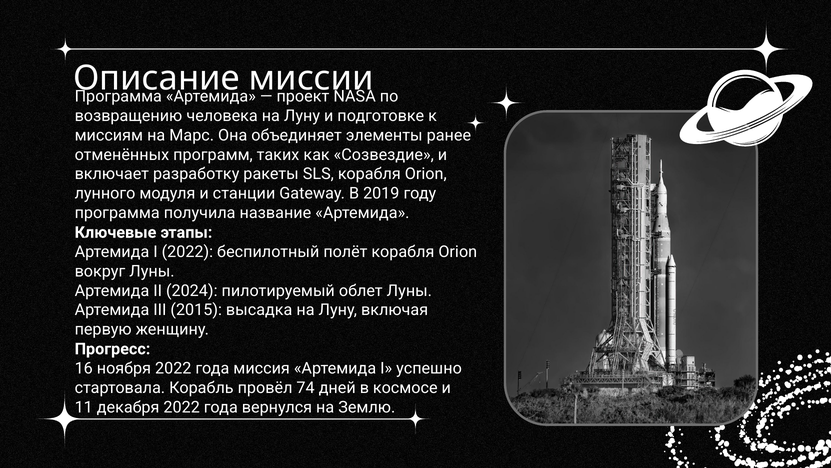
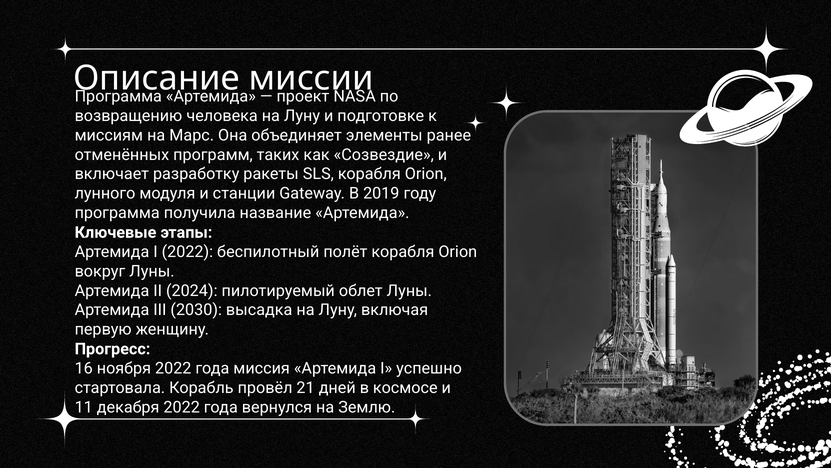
2015: 2015 -> 2030
74: 74 -> 21
